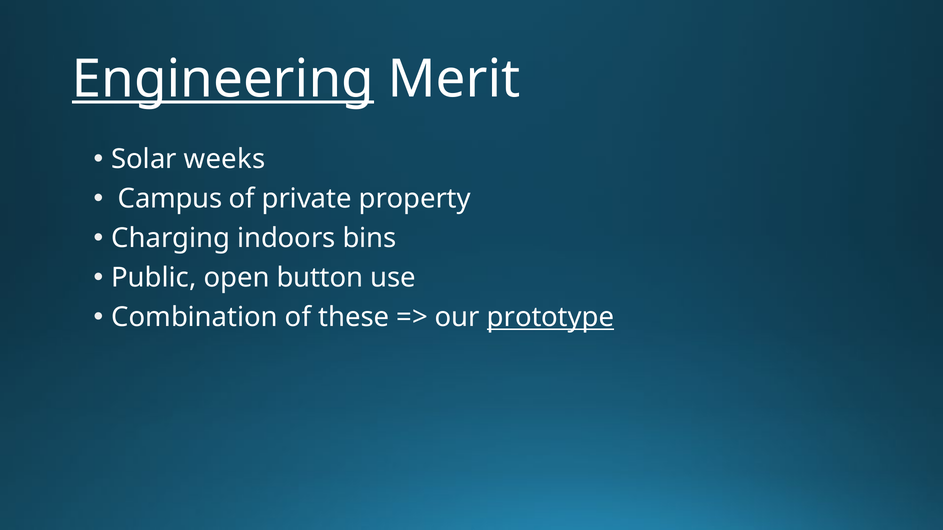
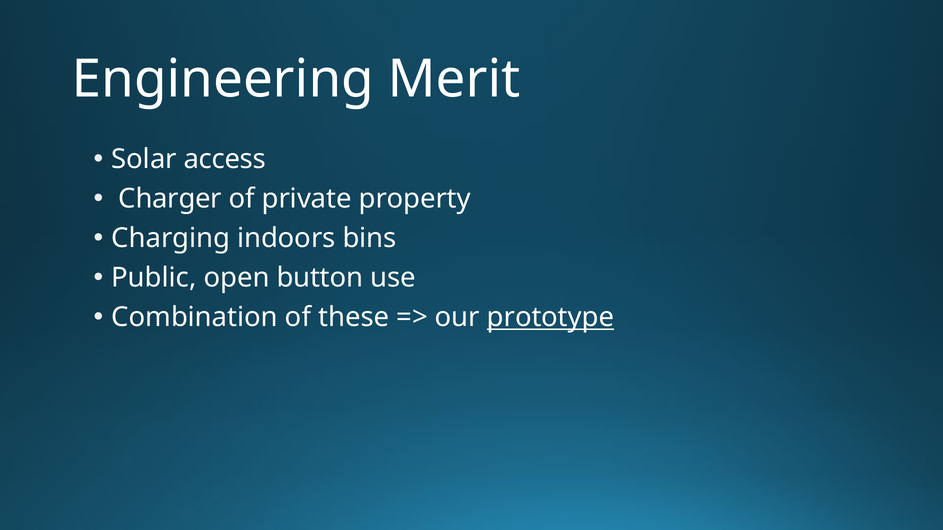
Engineering underline: present -> none
weeks: weeks -> access
Campus: Campus -> Charger
